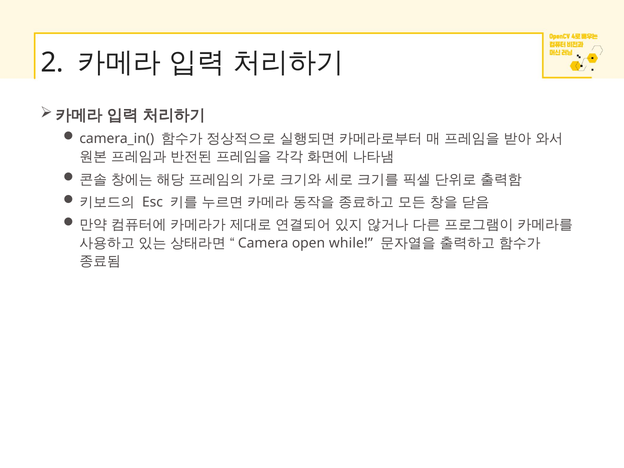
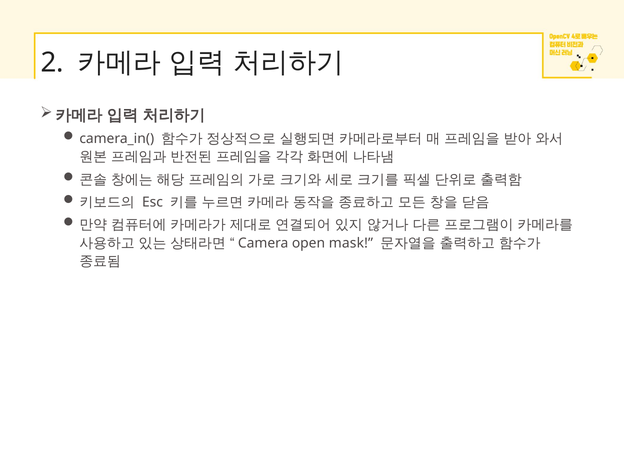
while: while -> mask
